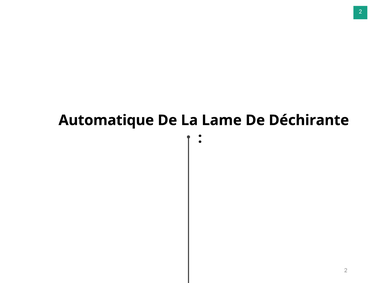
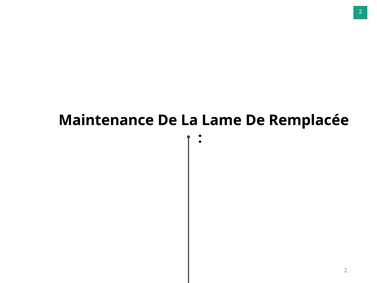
Automatique: Automatique -> Maintenance
Déchirante: Déchirante -> Remplacée
